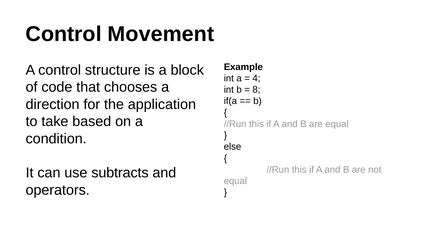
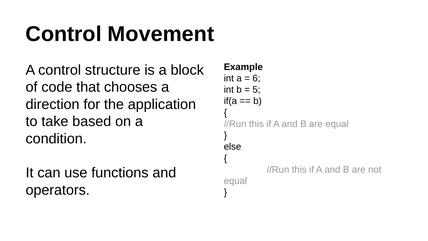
4: 4 -> 6
8: 8 -> 5
subtracts: subtracts -> functions
